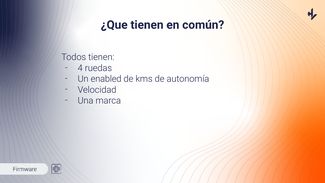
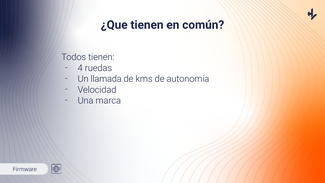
enabled: enabled -> llamada
